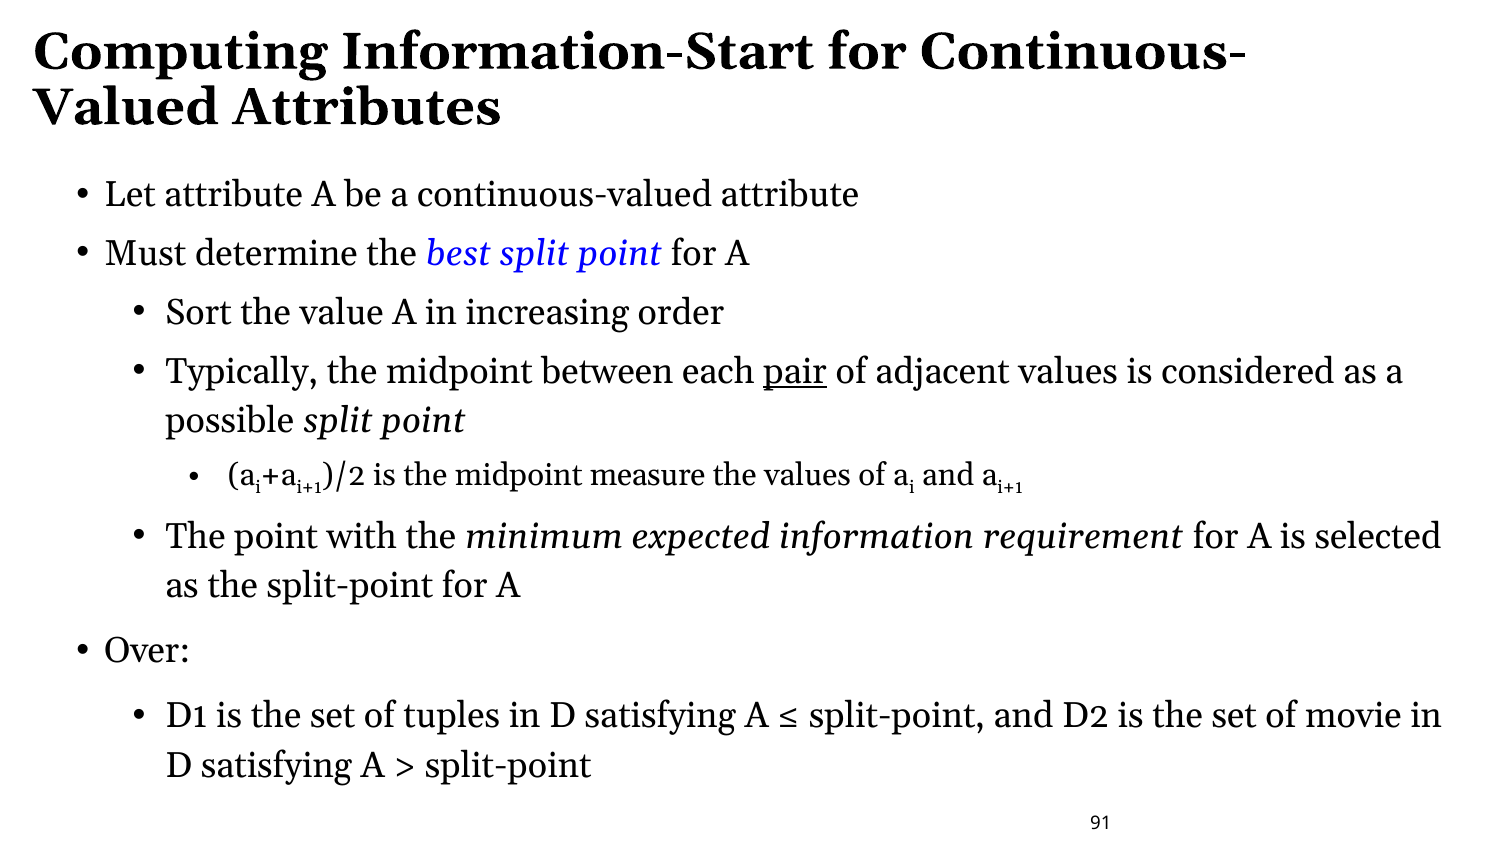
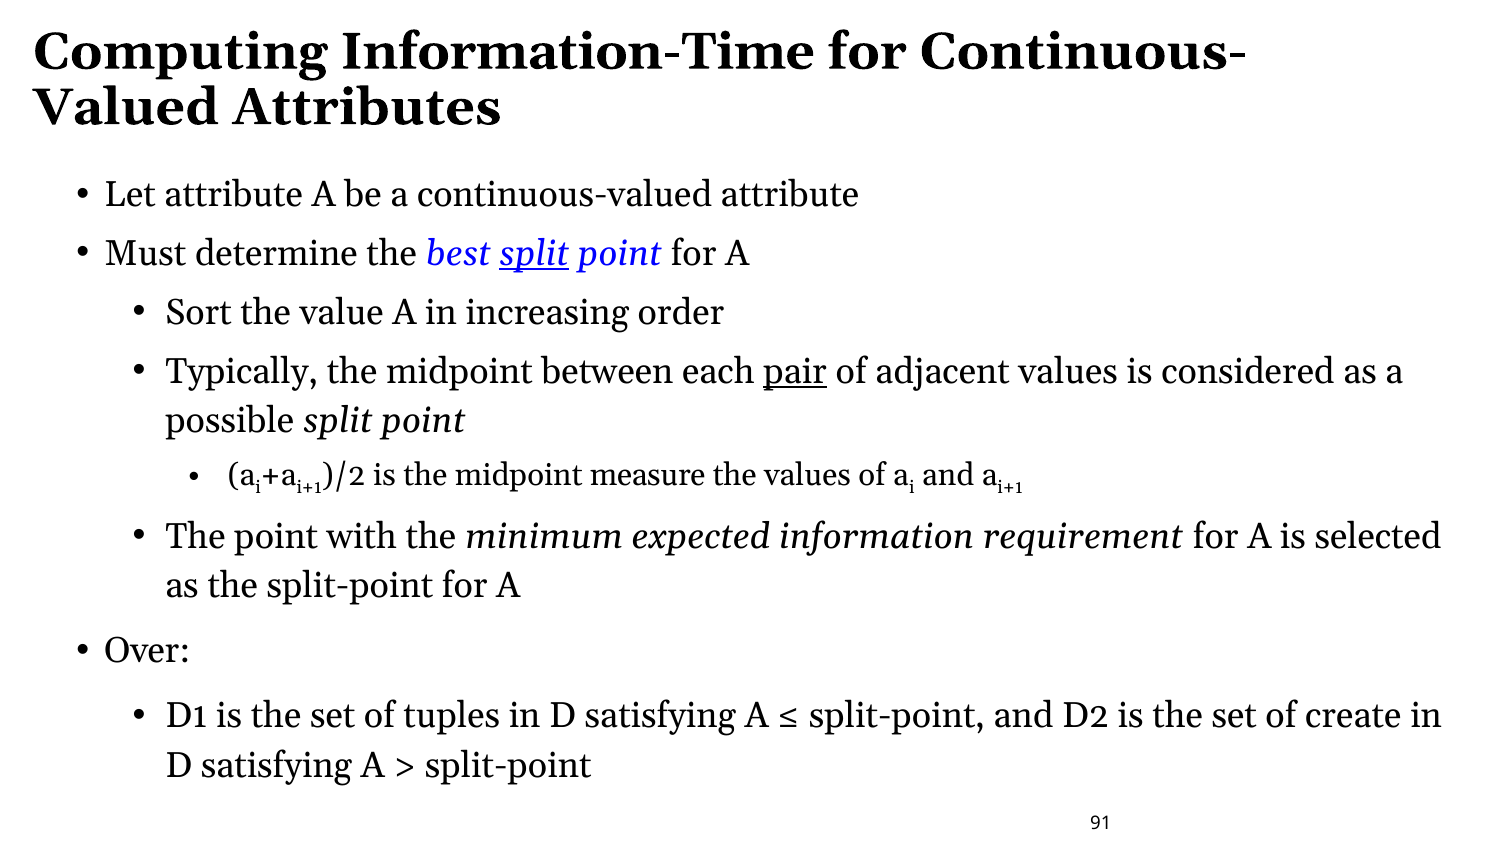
Information-Start: Information-Start -> Information-Time
split at (534, 254) underline: none -> present
movie: movie -> create
